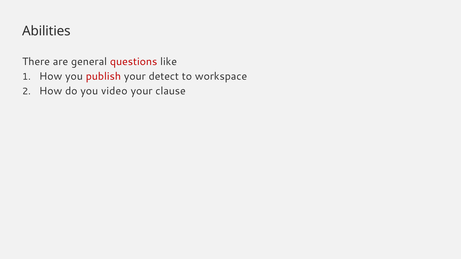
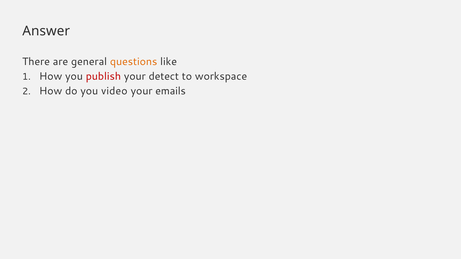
Abilities: Abilities -> Answer
questions colour: red -> orange
clause: clause -> emails
